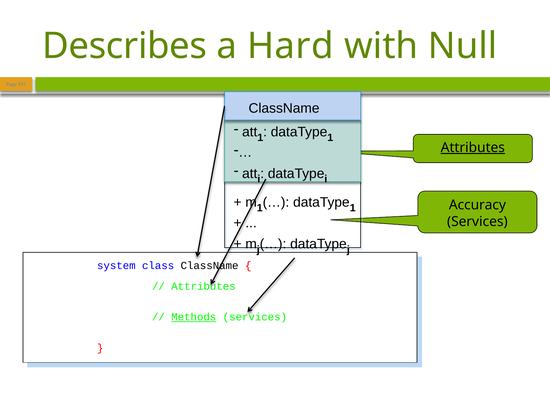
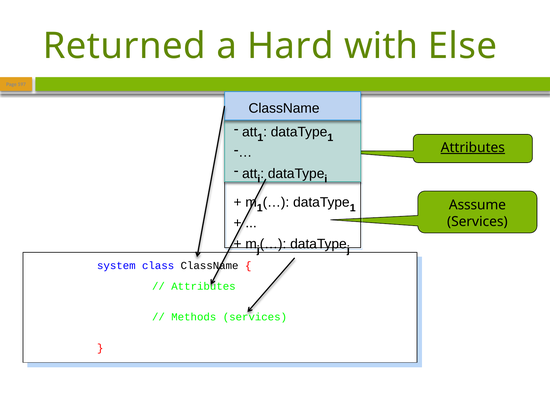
Describes: Describes -> Returned
Null: Null -> Else
Accuracy: Accuracy -> Asssume
Methods underline: present -> none
